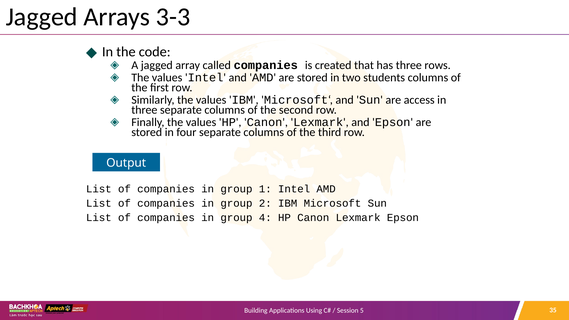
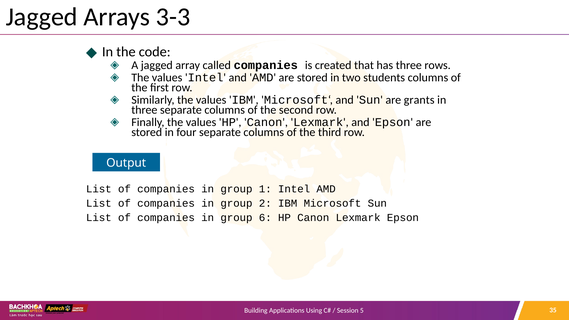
access: access -> grants
4: 4 -> 6
